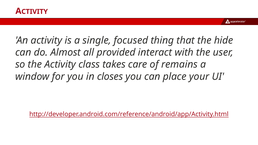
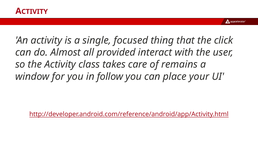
hide: hide -> click
closes: closes -> follow
